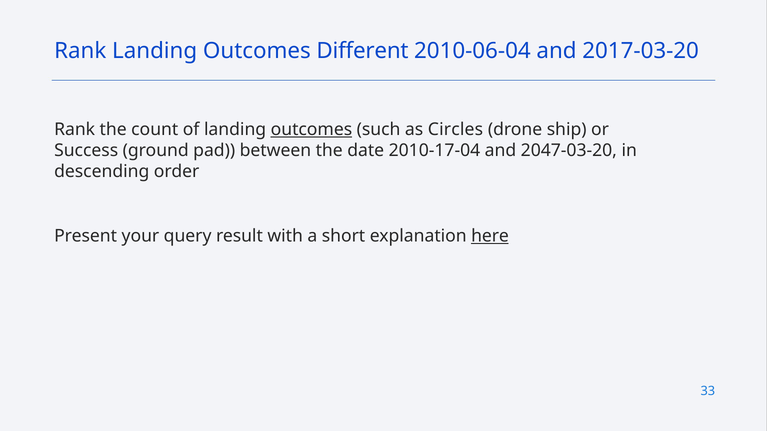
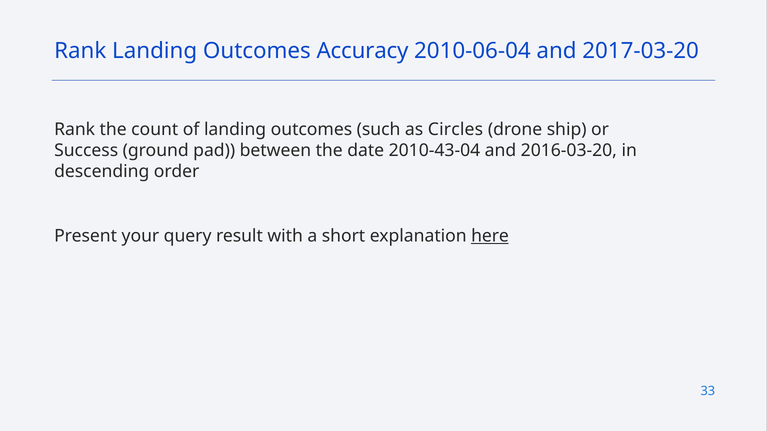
Different: Different -> Accuracy
outcomes at (311, 129) underline: present -> none
2010-17-04: 2010-17-04 -> 2010-43-04
2047-03-20: 2047-03-20 -> 2016-03-20
